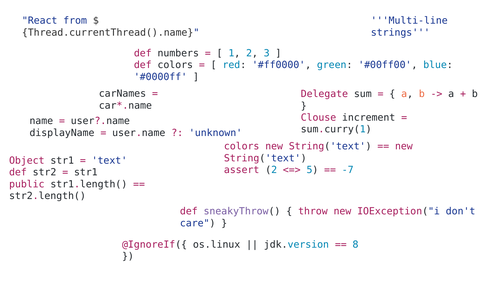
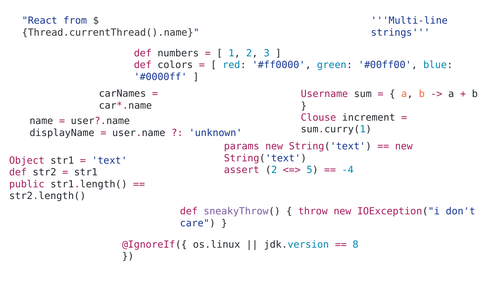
Delegate: Delegate -> Username
colors at (242, 146): colors -> params
-7: -7 -> -4
